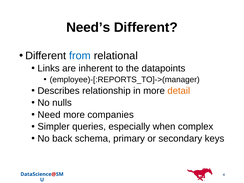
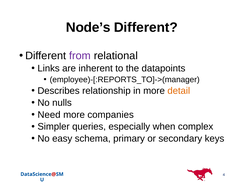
Need’s: Need’s -> Node’s
from colour: blue -> purple
back: back -> easy
